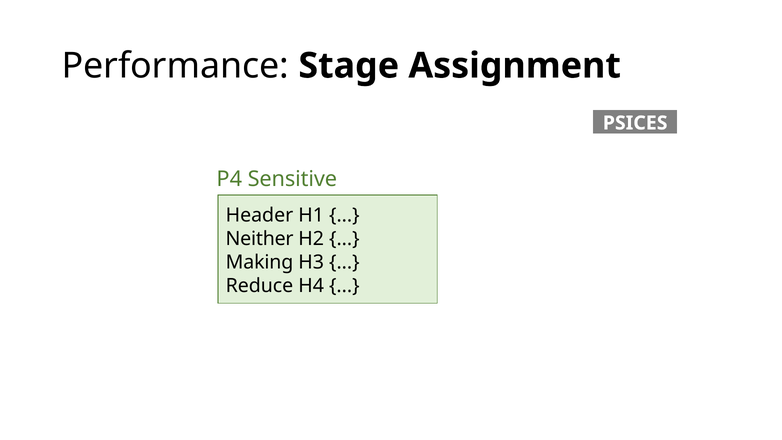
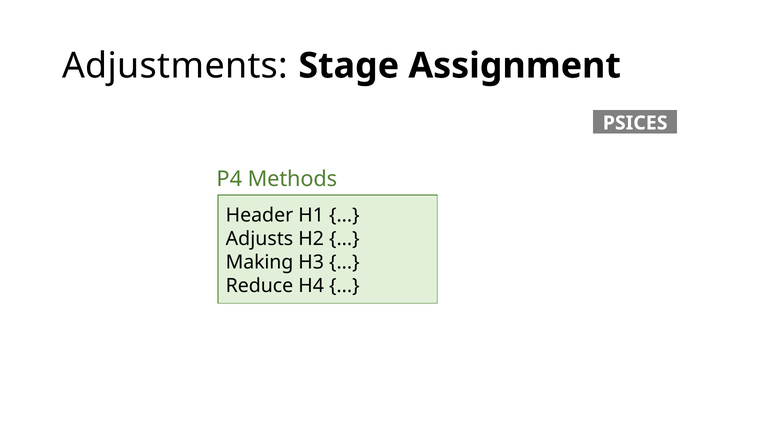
Performance: Performance -> Adjustments
Sensitive: Sensitive -> Methods
Neither: Neither -> Adjusts
